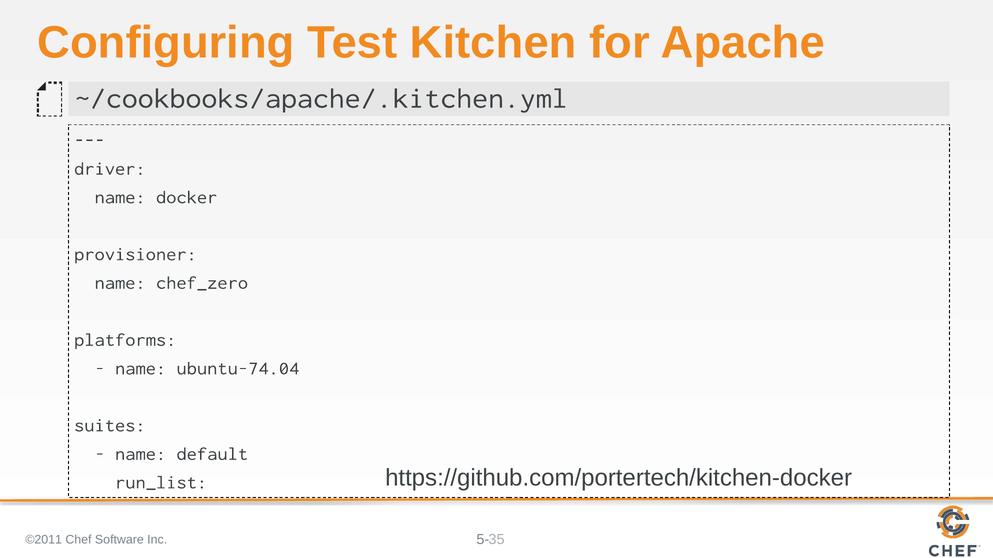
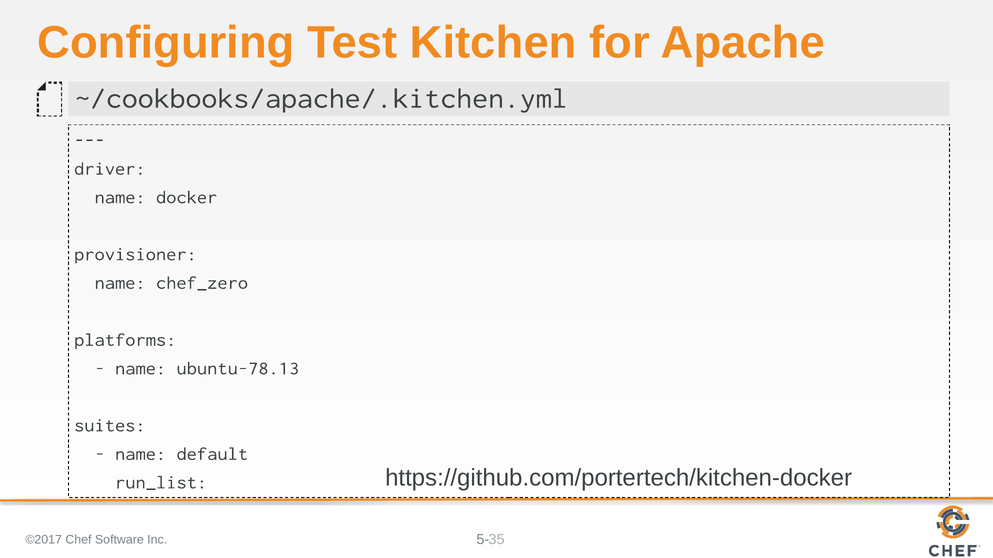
ubuntu-74.04: ubuntu-74.04 -> ubuntu-78.13
©2011: ©2011 -> ©2017
